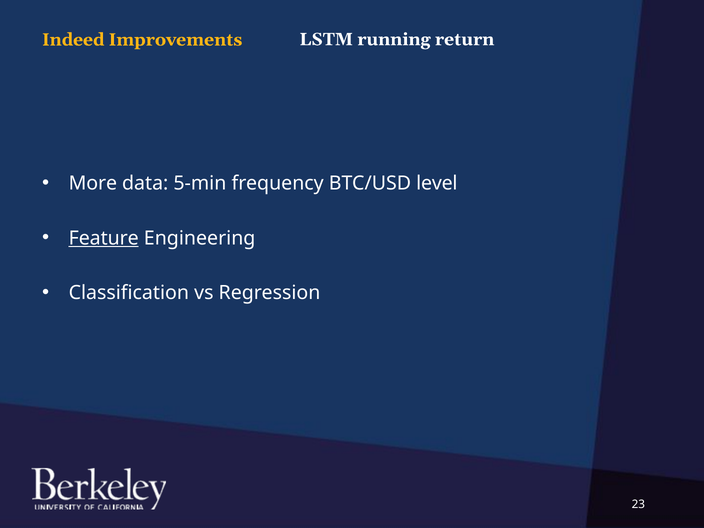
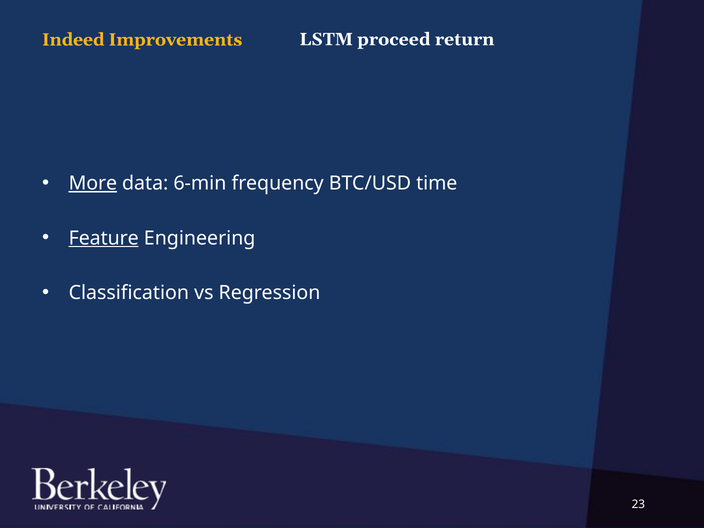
running: running -> proceed
More underline: none -> present
5-min: 5-min -> 6-min
level: level -> time
